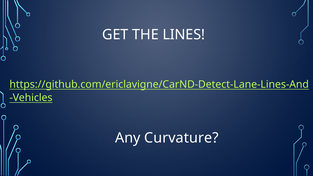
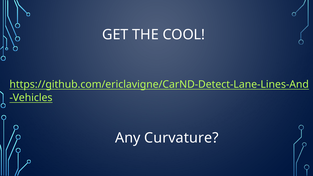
LINES: LINES -> COOL
